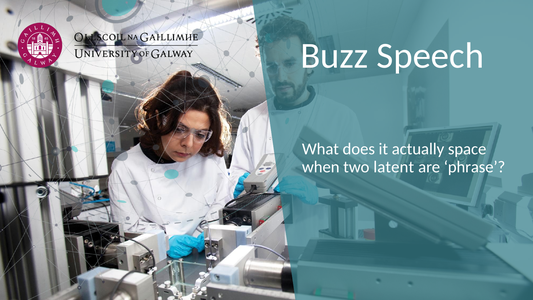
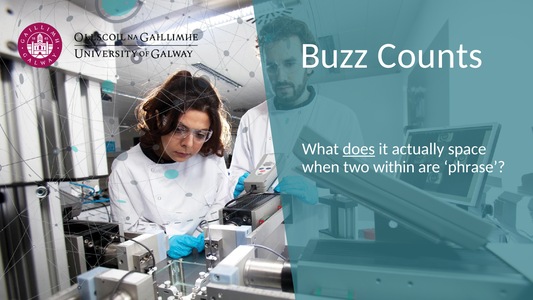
Speech: Speech -> Counts
does underline: none -> present
latent: latent -> within
